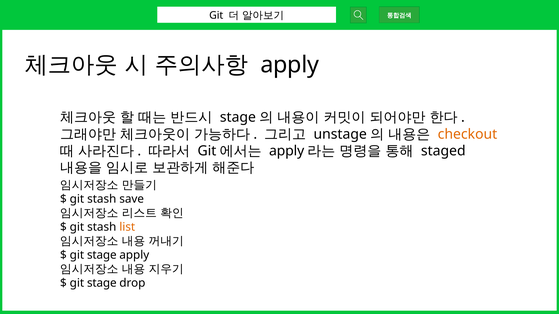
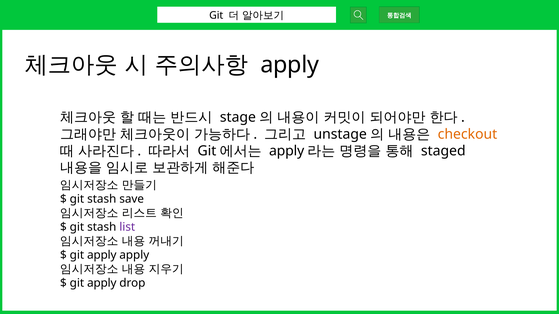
list colour: orange -> purple
stage at (102, 255): stage -> apply
stage at (102, 283): stage -> apply
